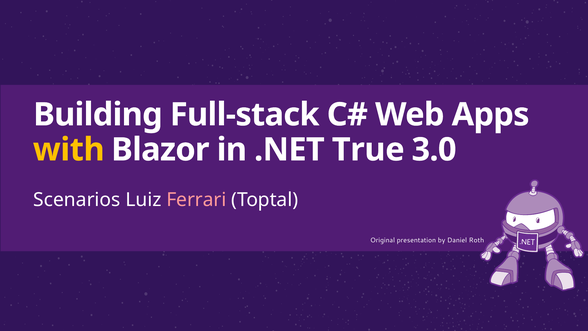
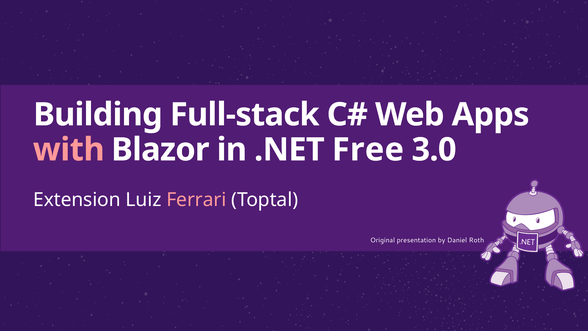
with colour: yellow -> pink
True: True -> Free
Scenarios: Scenarios -> Extension
